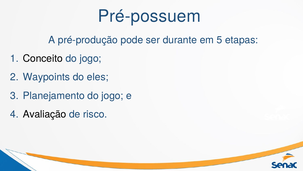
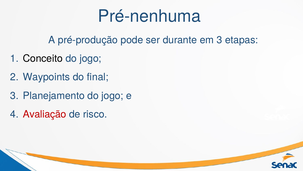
Pré-possuem: Pré-possuem -> Pré-nenhuma
em 5: 5 -> 3
eles: eles -> final
Avaliação colour: black -> red
